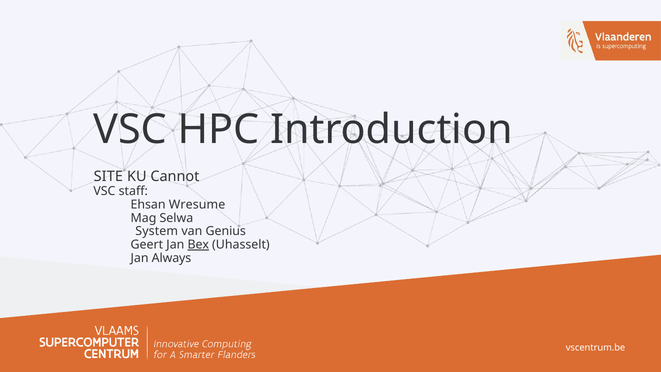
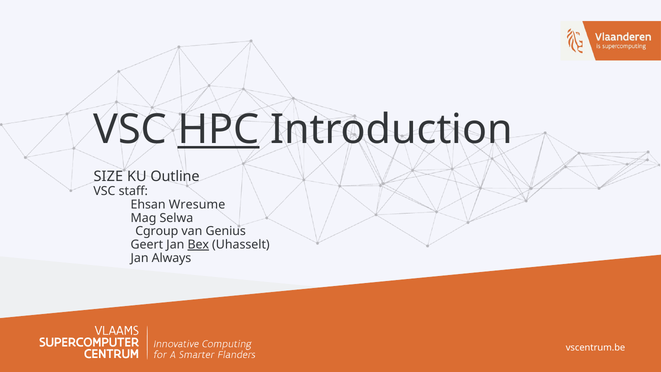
HPC underline: none -> present
SITE: SITE -> SIZE
Cannot: Cannot -> Outline
System: System -> Cgroup
